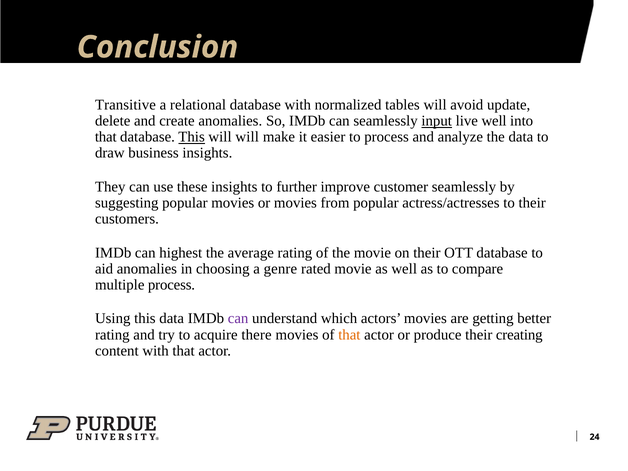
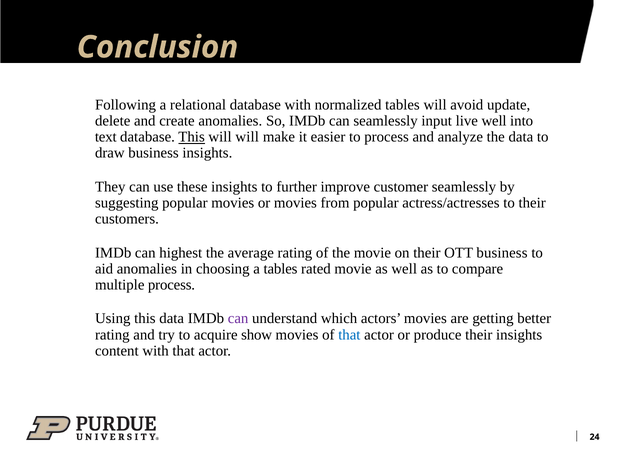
Transitive: Transitive -> Following
input underline: present -> none
that at (106, 137): that -> text
OTT database: database -> business
a genre: genre -> tables
there: there -> show
that at (349, 335) colour: orange -> blue
their creating: creating -> insights
